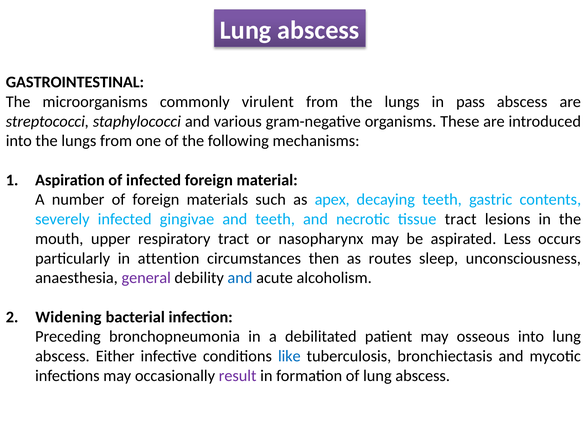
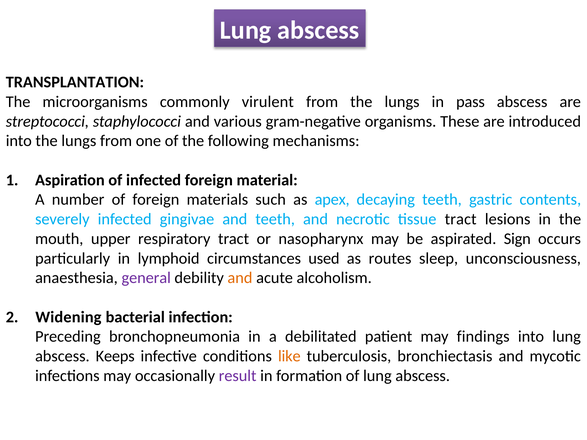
GASTROINTESTINAL: GASTROINTESTINAL -> TRANSPLANTATION
Less: Less -> Sign
attention: attention -> lymphoid
then: then -> used
and at (240, 278) colour: blue -> orange
osseous: osseous -> findings
Either: Either -> Keeps
like colour: blue -> orange
